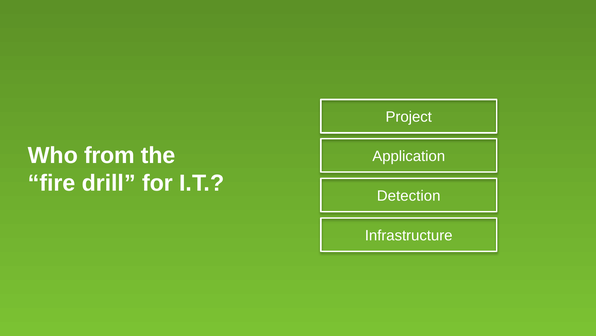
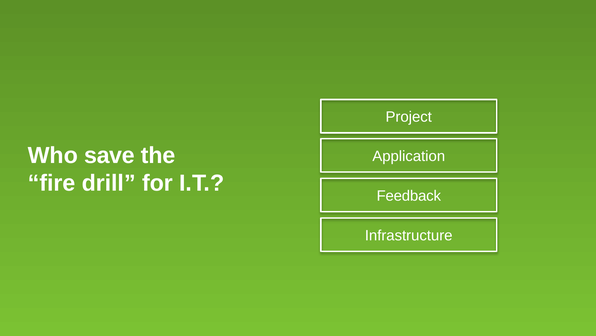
from: from -> save
Detection: Detection -> Feedback
